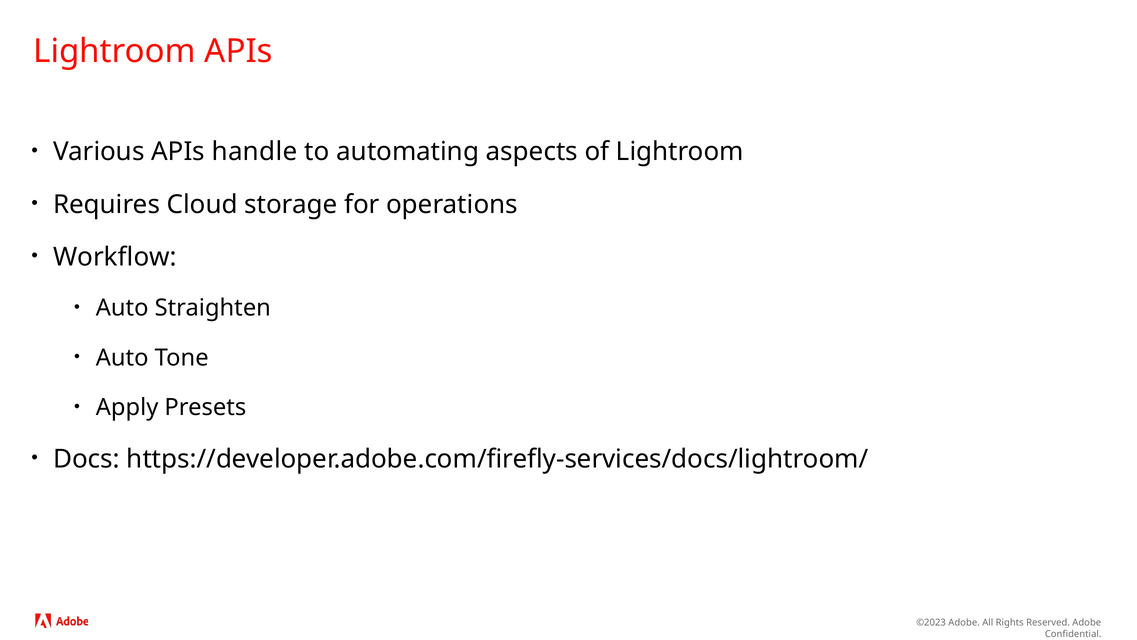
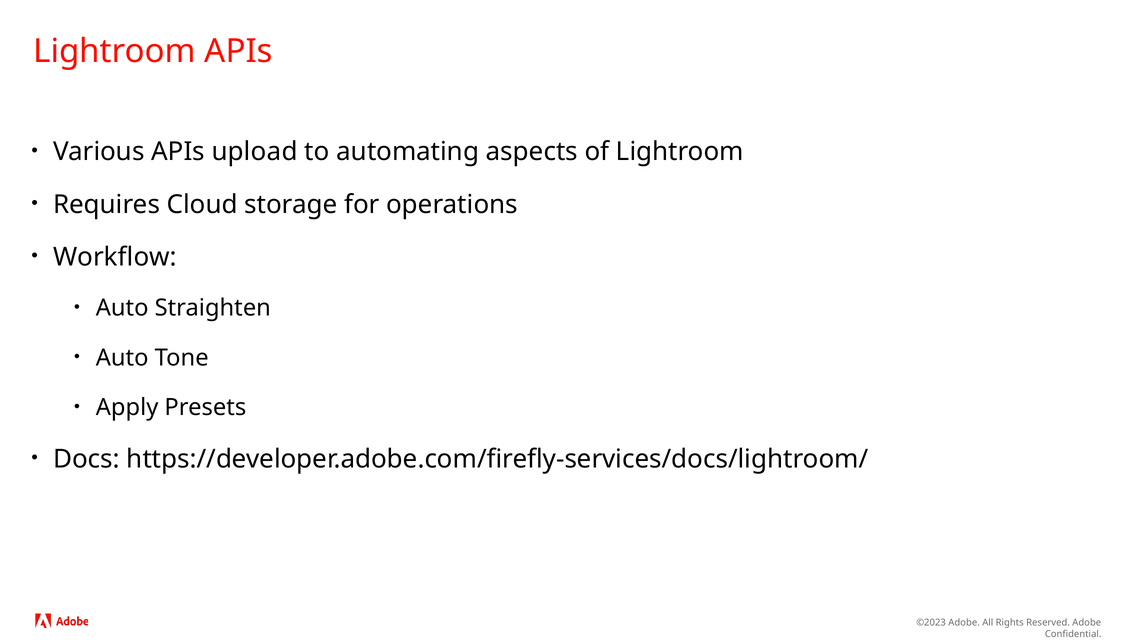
handle: handle -> upload
